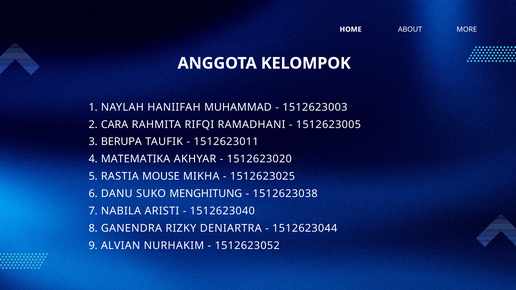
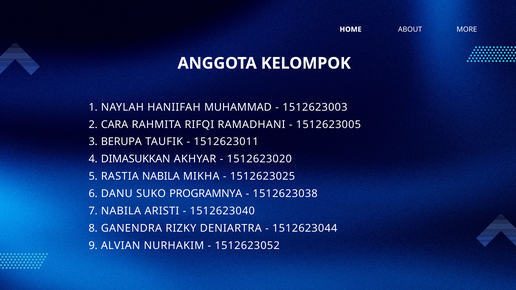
MATEMATIKA: MATEMATIKA -> DIMASUKKAN
RASTIA MOUSE: MOUSE -> NABILA
MENGHITUNG: MENGHITUNG -> PROGRAMNYA
